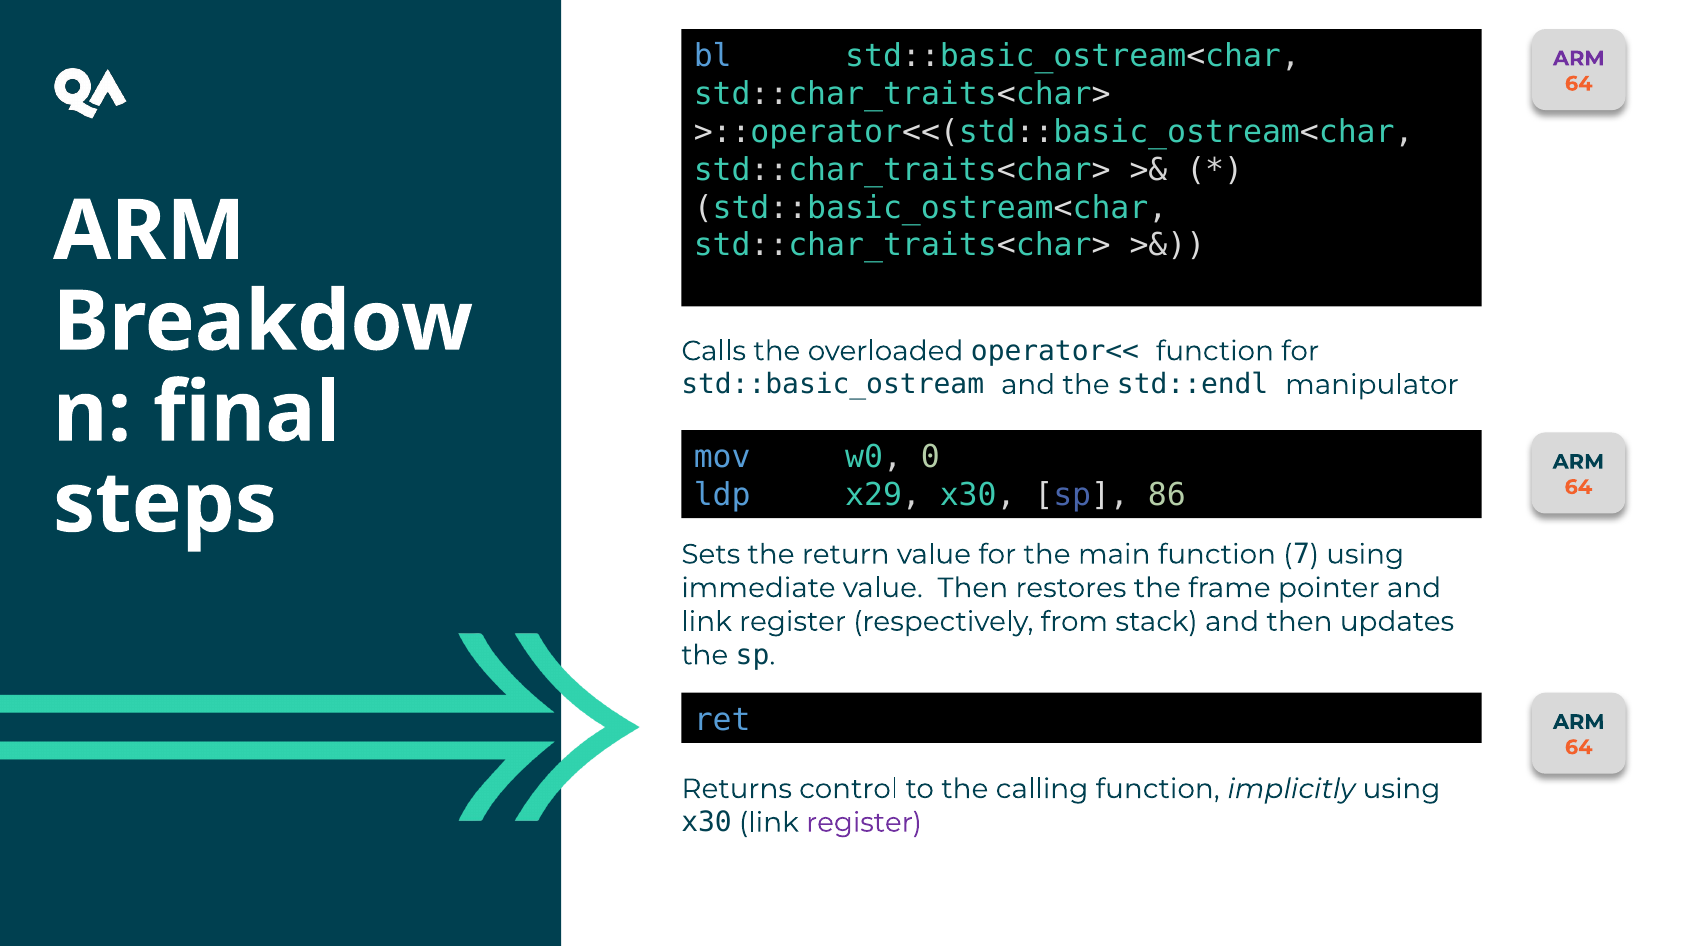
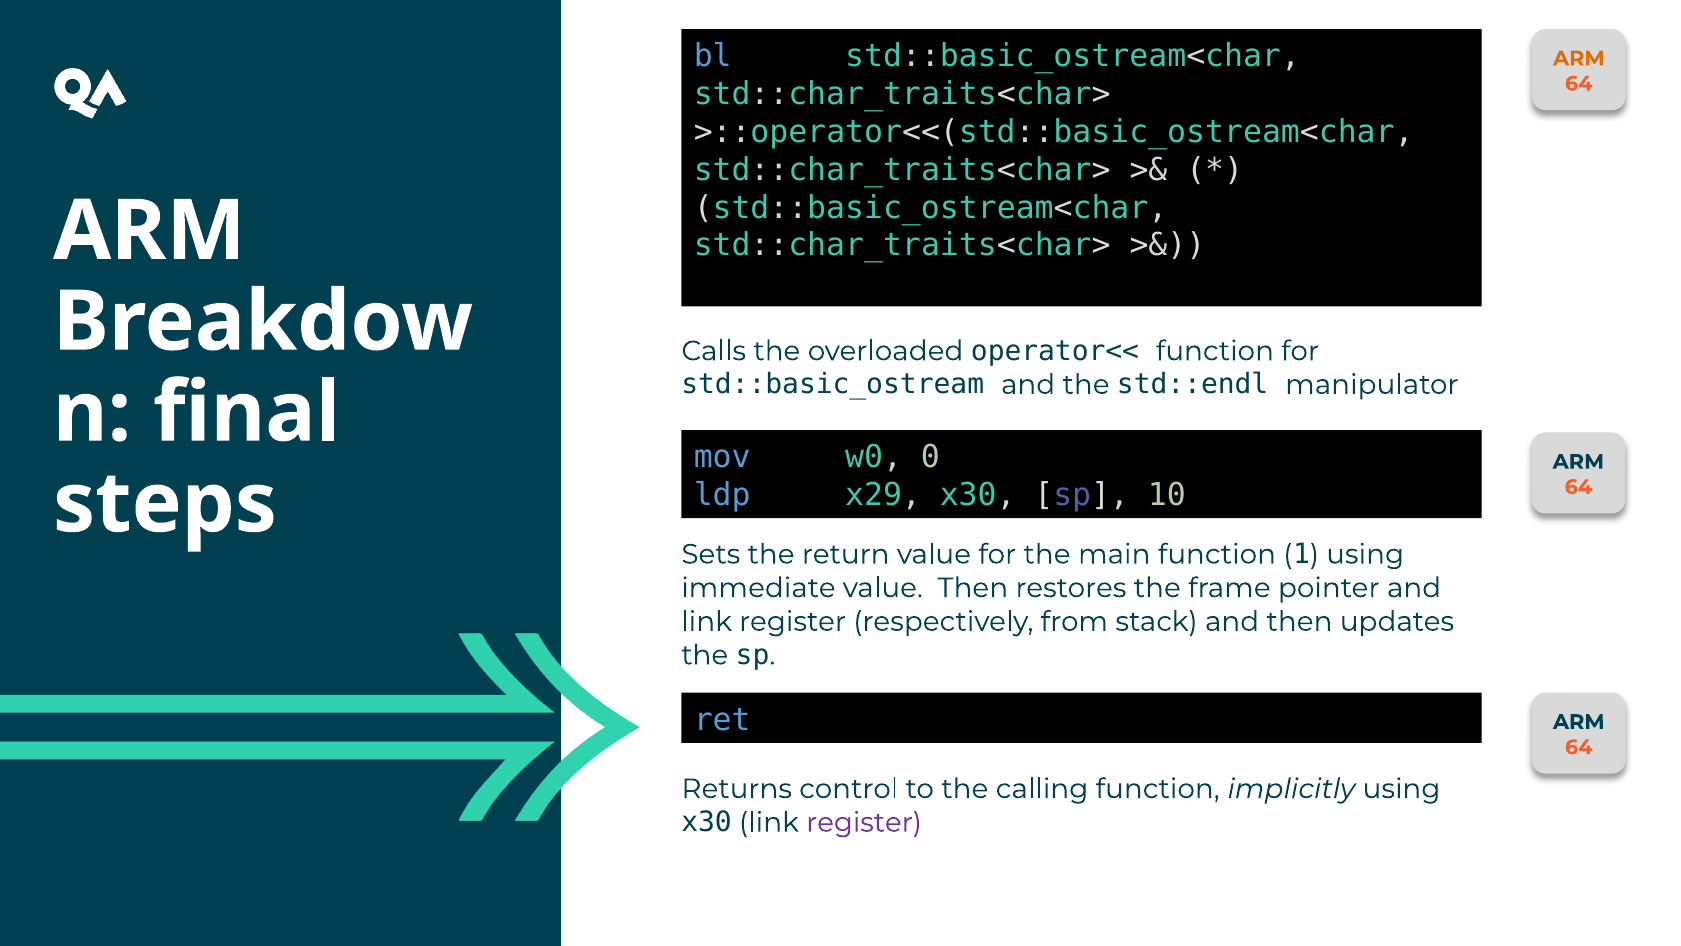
ARM at (1579, 58) colour: purple -> orange
86: 86 -> 10
7: 7 -> 1
